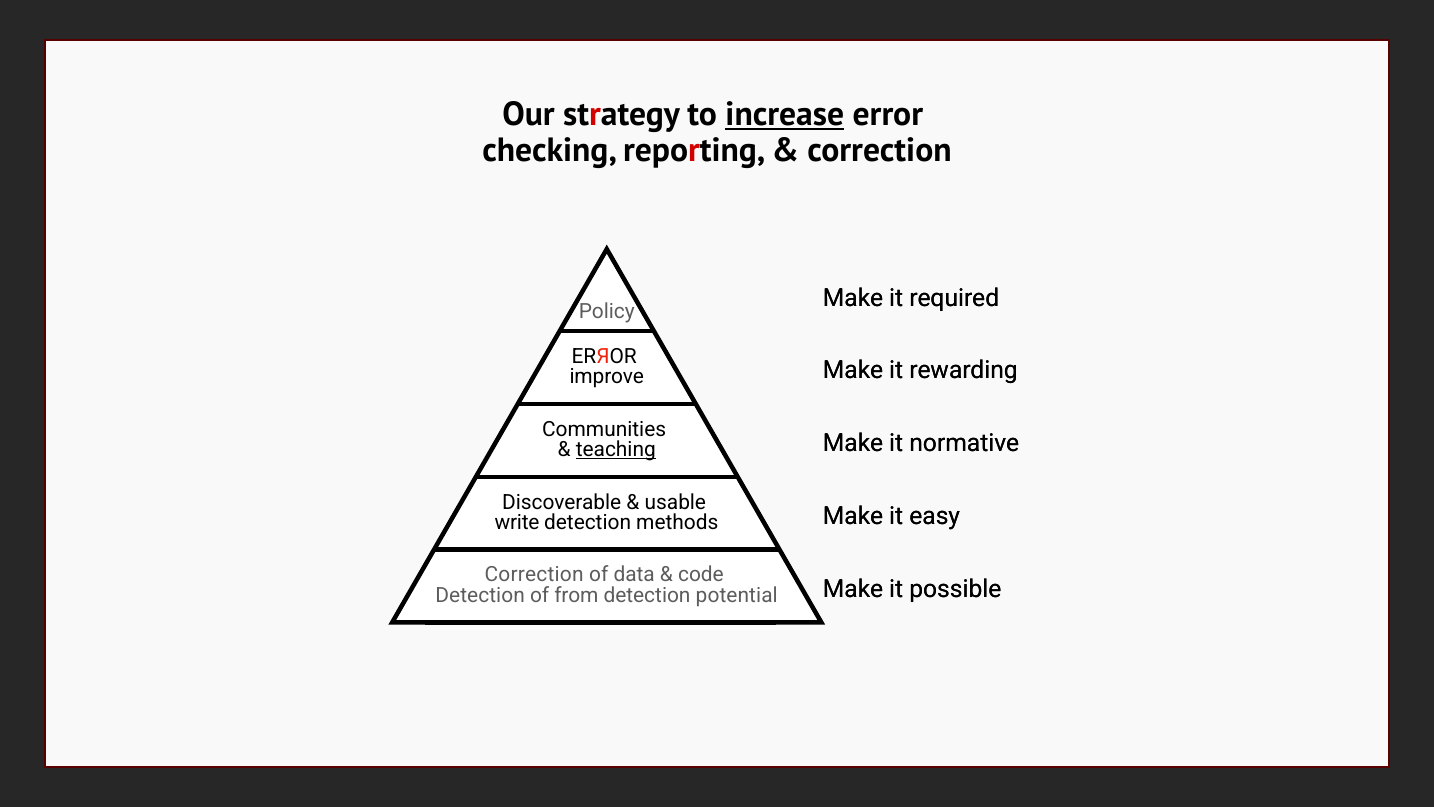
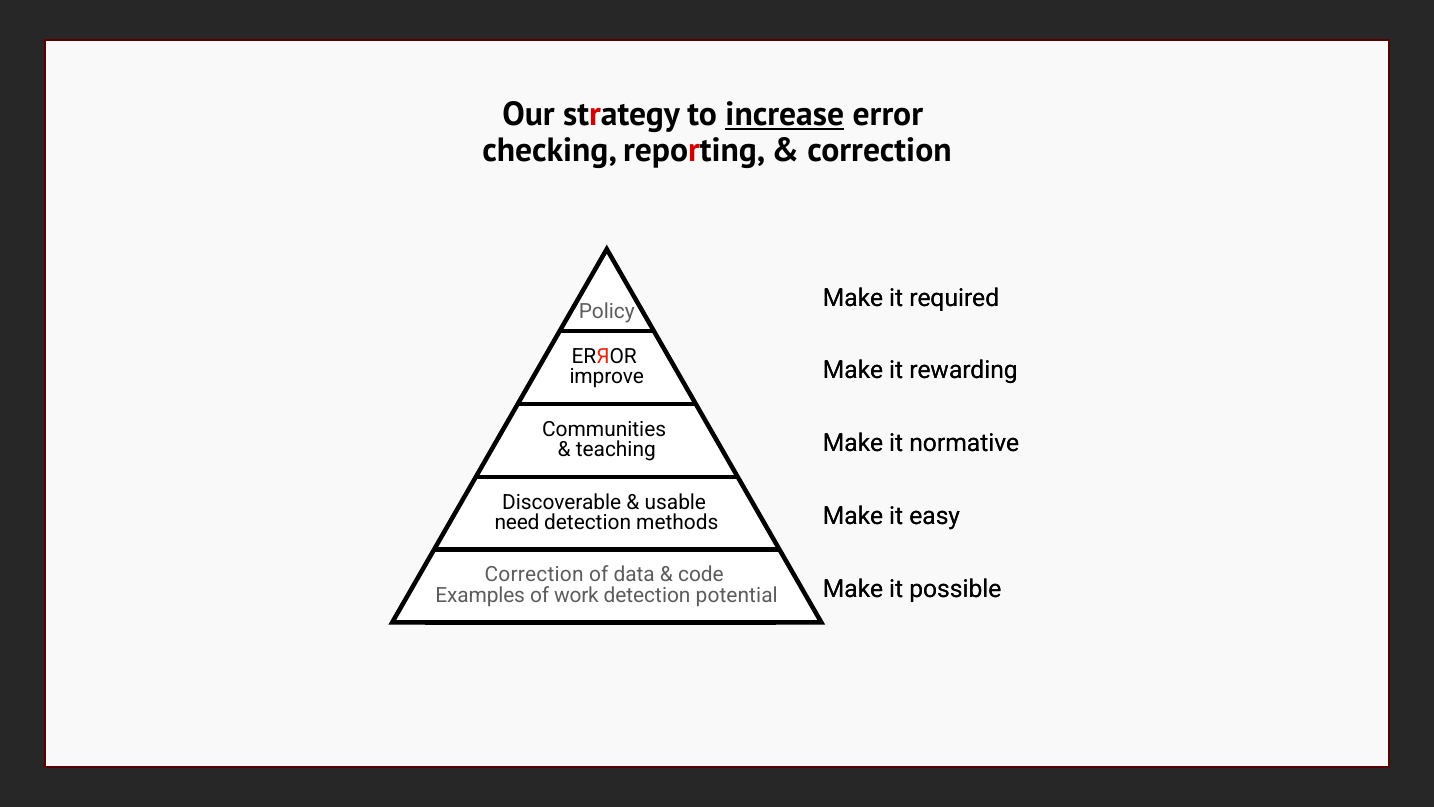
teaching underline: present -> none
write: write -> need
Detection at (480, 595): Detection -> Examples
from: from -> work
